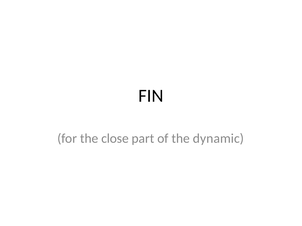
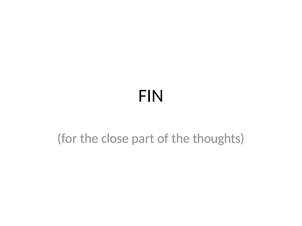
dynamic: dynamic -> thoughts
